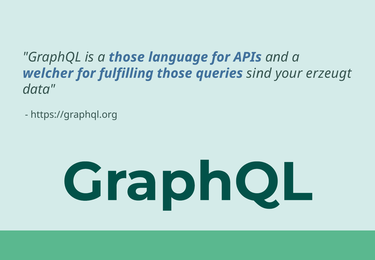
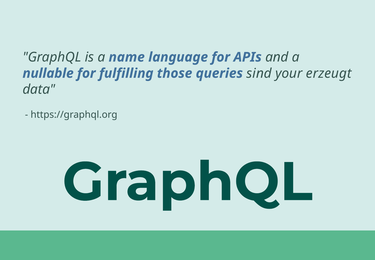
a those: those -> name
welcher: welcher -> nullable
